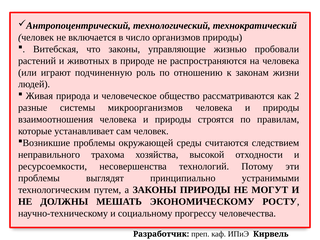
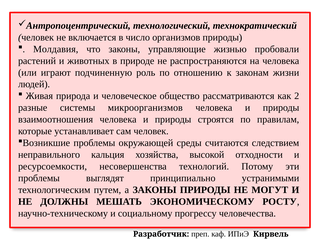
Витебская: Витебская -> Молдавия
трахома: трахома -> кальция
